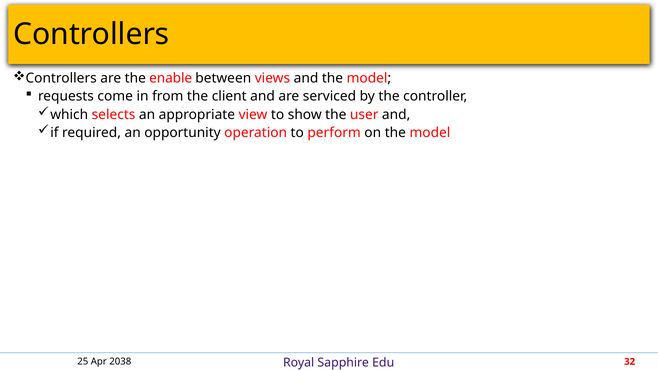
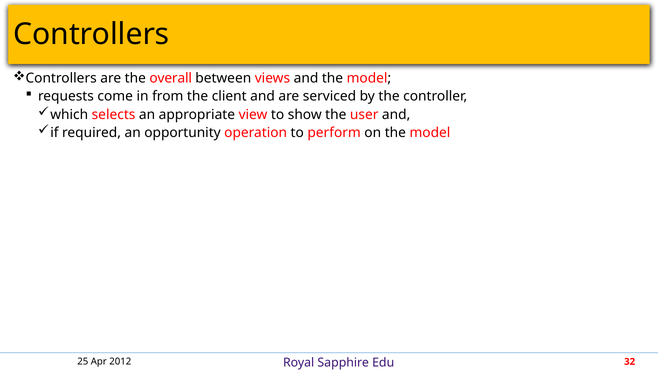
enable: enable -> overall
2038: 2038 -> 2012
